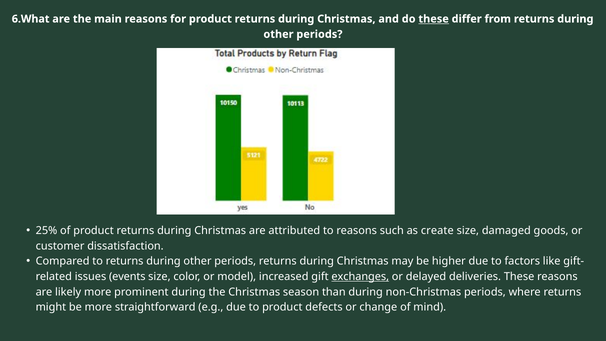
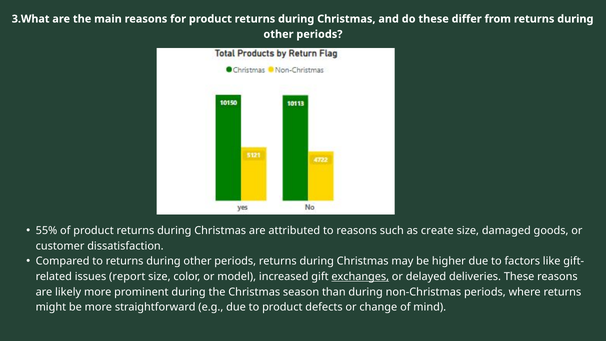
6.What: 6.What -> 3.What
these at (434, 19) underline: present -> none
25%: 25% -> 55%
events: events -> report
